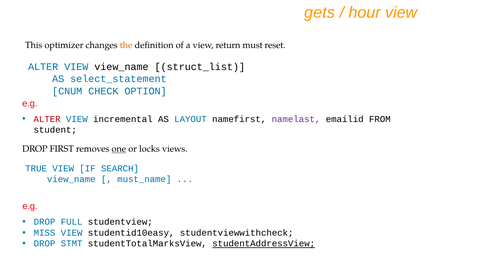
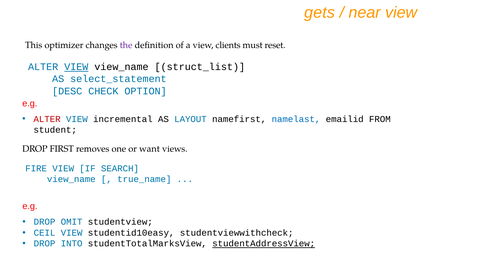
hour: hour -> near
the colour: orange -> purple
return: return -> clients
VIEW at (76, 67) underline: none -> present
CNUM: CNUM -> DESC
namelast colour: purple -> blue
one underline: present -> none
locks: locks -> want
TRUE: TRUE -> FIRE
must_name: must_name -> true_name
FULL: FULL -> OMIT
MISS: MISS -> CEIL
STMT: STMT -> INTO
